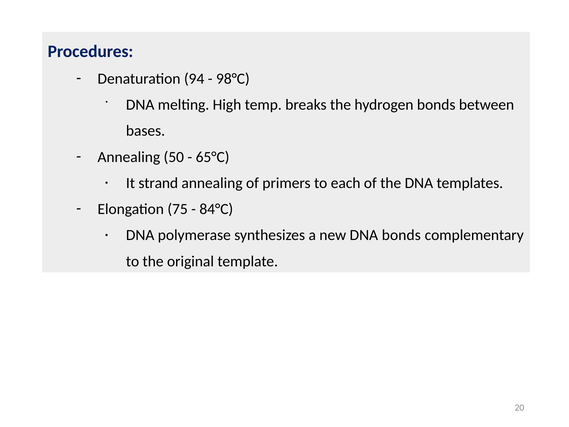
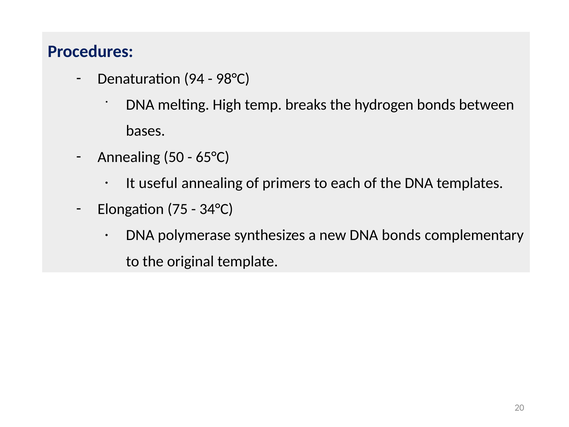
strand: strand -> useful
84°C: 84°C -> 34°C
